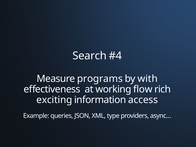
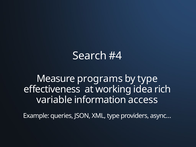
by with: with -> type
flow: flow -> idea
exciting: exciting -> variable
